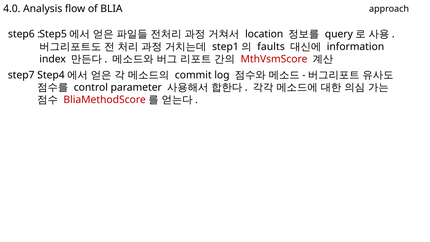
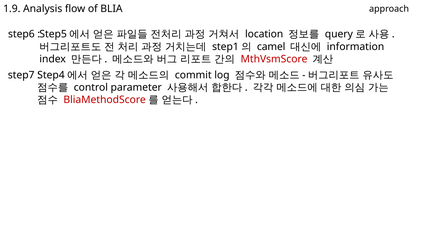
4.0: 4.0 -> 1.9
faults: faults -> camel
